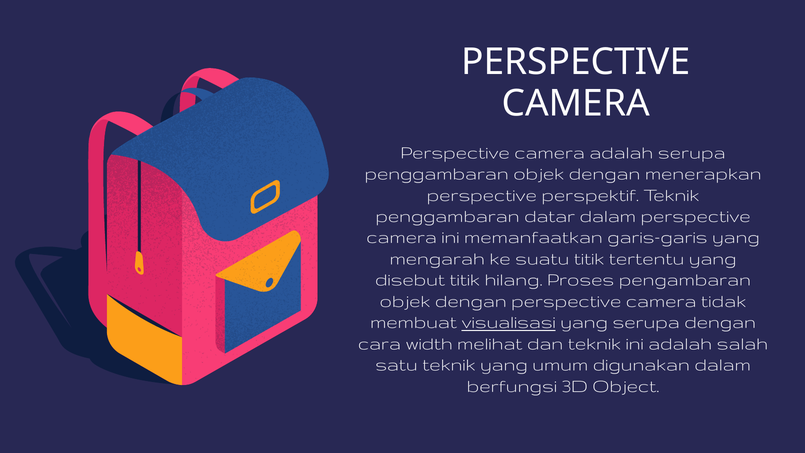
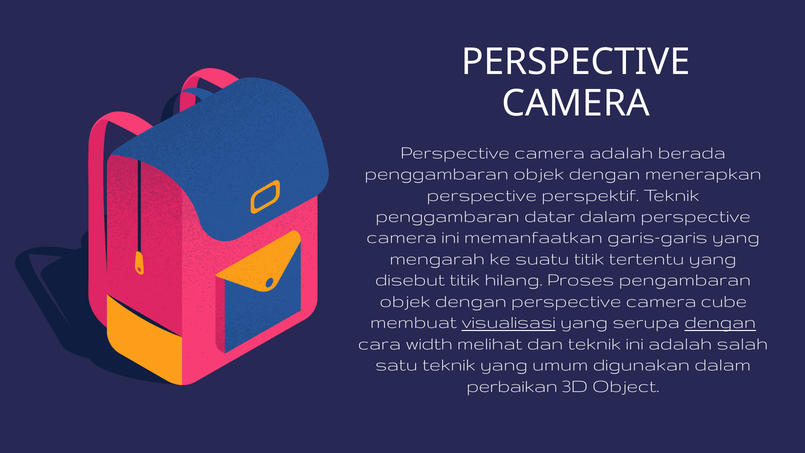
adalah serupa: serupa -> berada
tidak: tidak -> cube
dengan at (720, 321) underline: none -> present
berfungsi: berfungsi -> perbaikan
